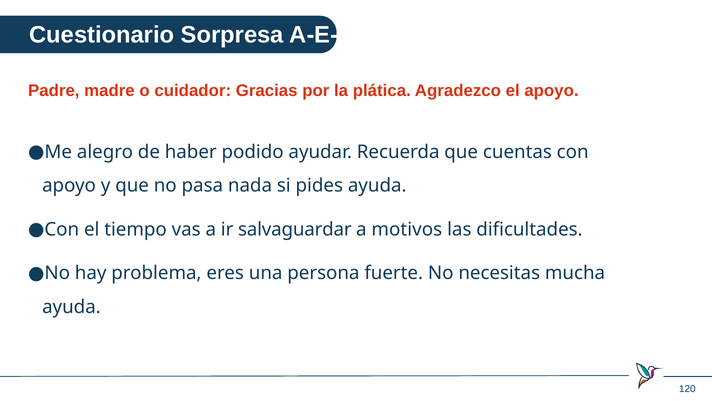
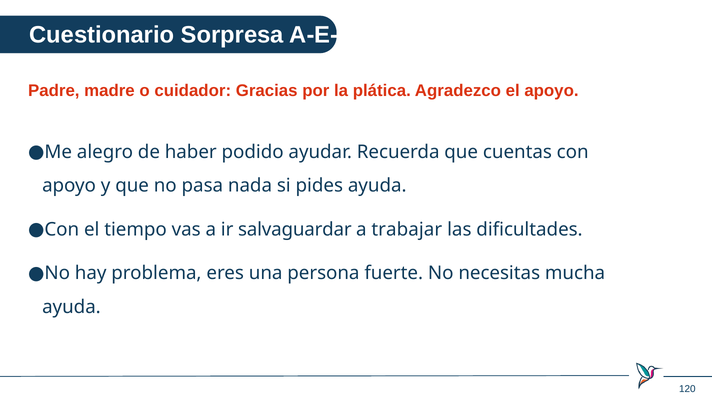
motivos: motivos -> trabajar
